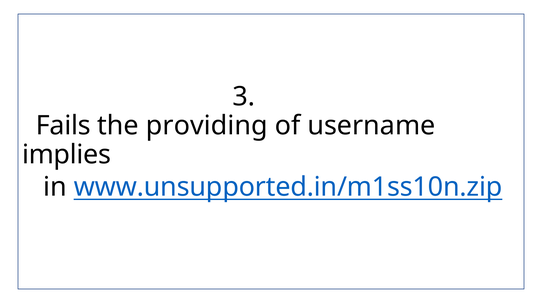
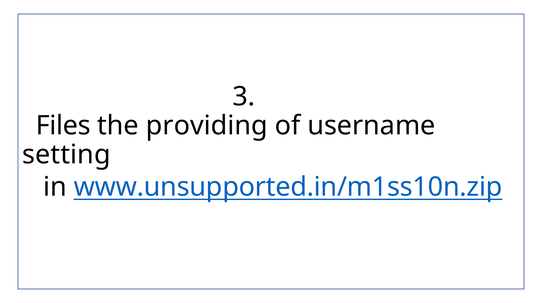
Fails: Fails -> Files
implies: implies -> setting
